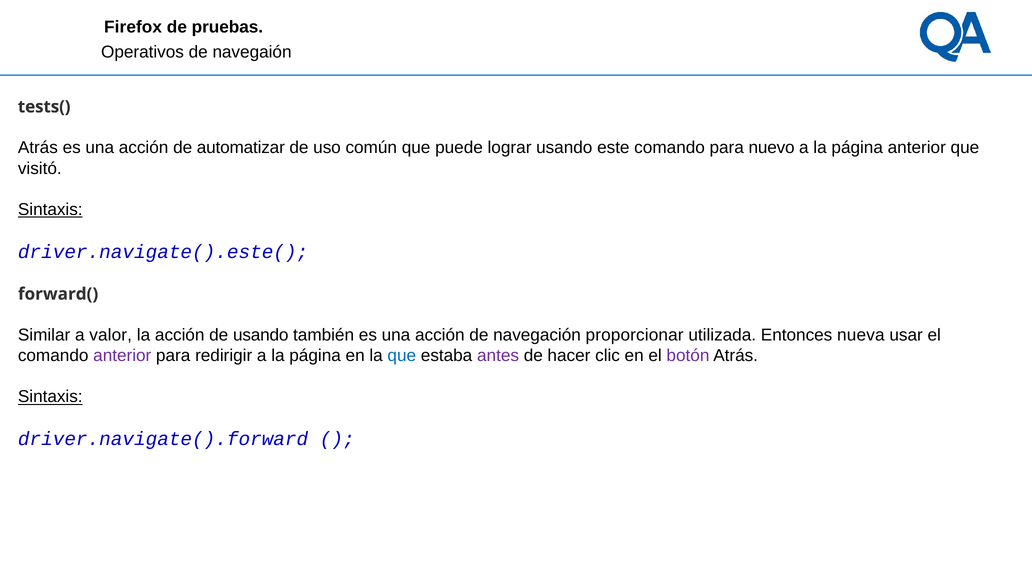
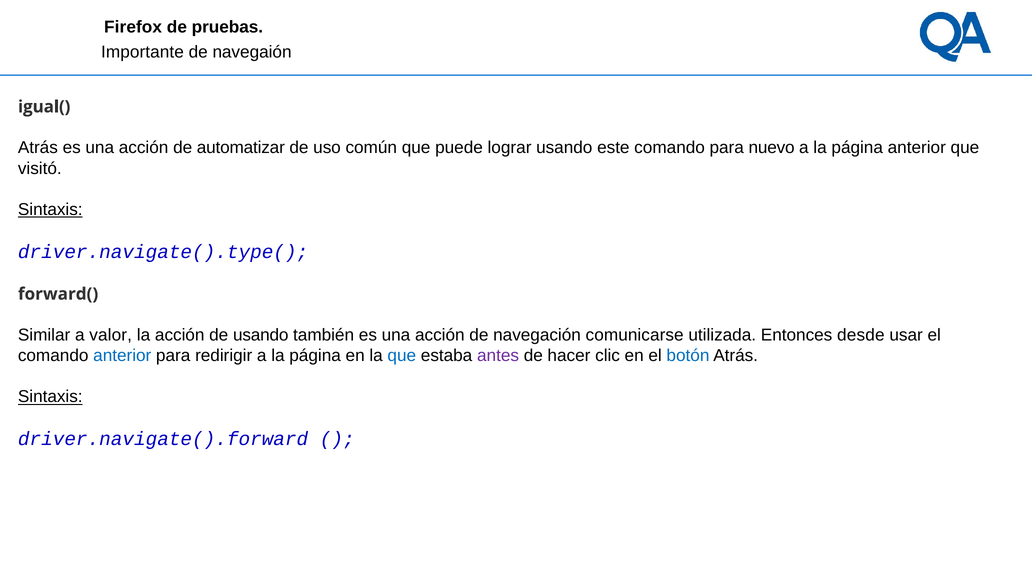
Operativos: Operativos -> Importante
tests(: tests( -> igual(
driver.navigate().este(: driver.navigate().este( -> driver.navigate().type(
proporcionar: proporcionar -> comunicarse
nueva: nueva -> desde
anterior at (122, 356) colour: purple -> blue
botón colour: purple -> blue
